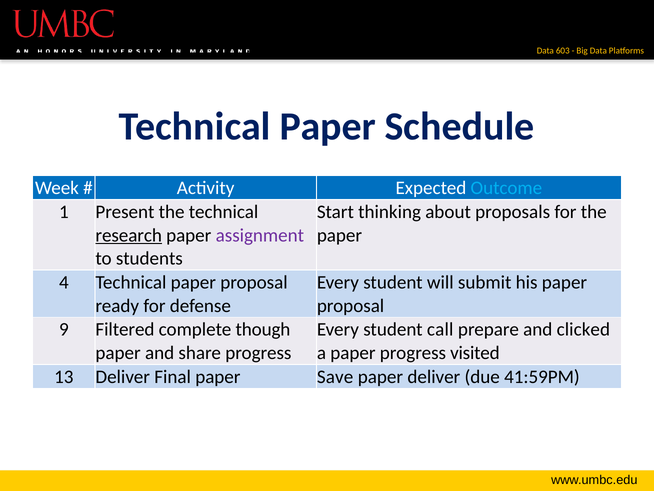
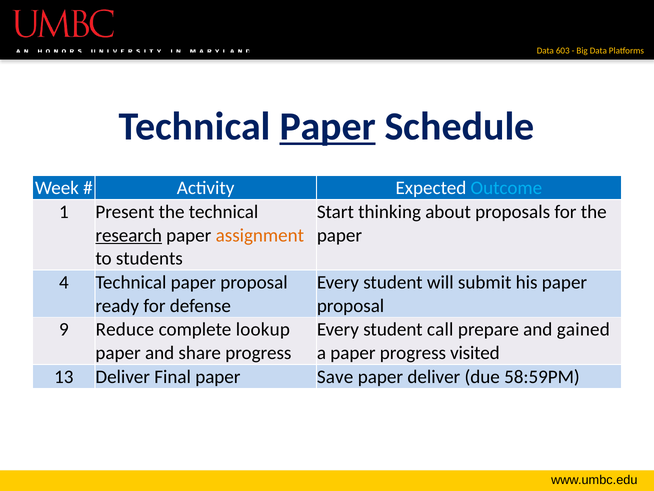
Paper at (328, 127) underline: none -> present
assignment colour: purple -> orange
Filtered: Filtered -> Reduce
though: though -> lookup
clicked: clicked -> gained
41:59PM: 41:59PM -> 58:59PM
